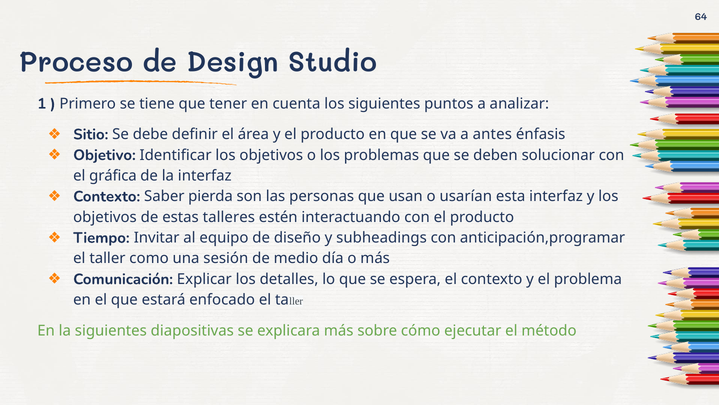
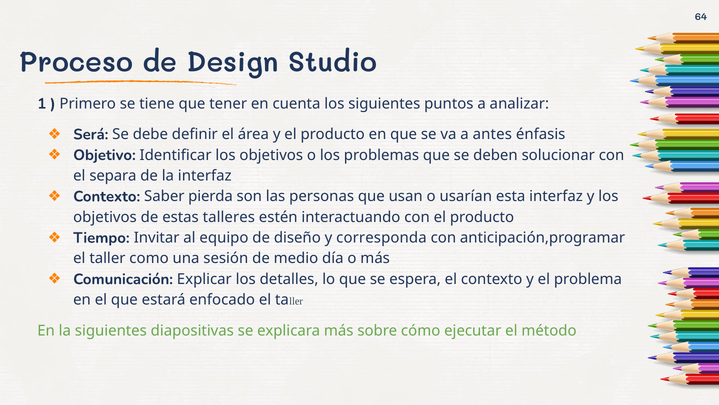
Sitio: Sitio -> Será
gráfica: gráfica -> separa
subheadings: subheadings -> corresponda
